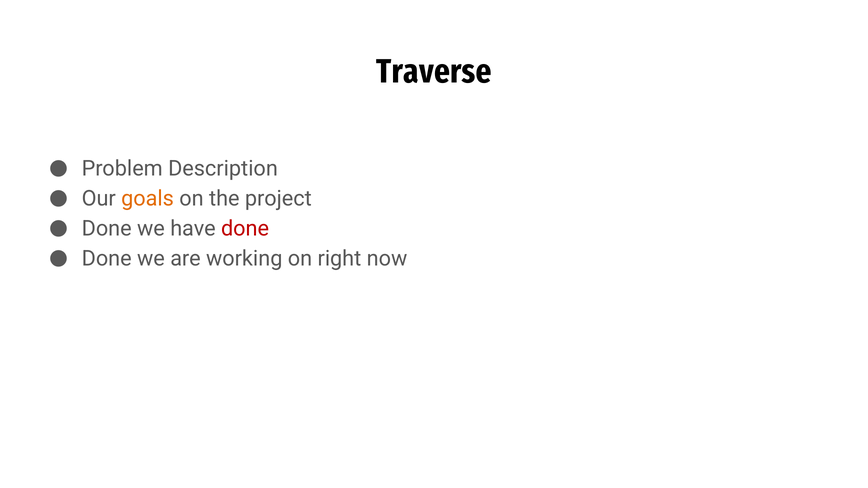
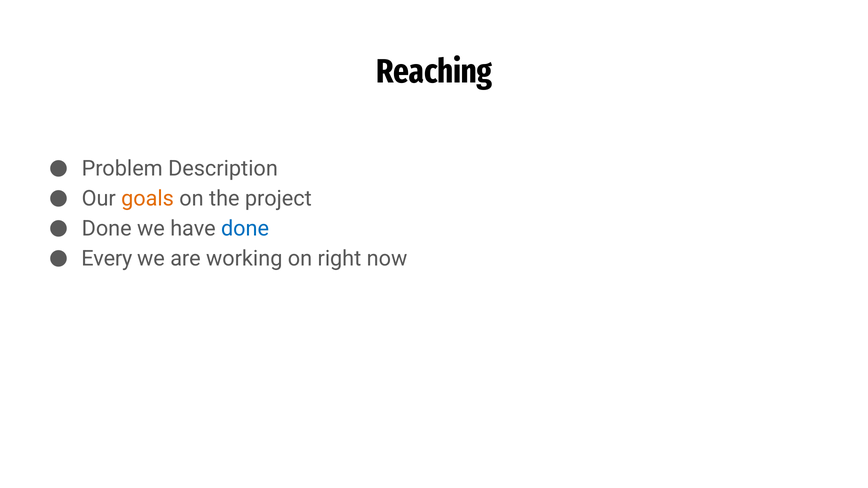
Traverse: Traverse -> Reaching
done at (245, 229) colour: red -> blue
Done at (107, 259): Done -> Every
